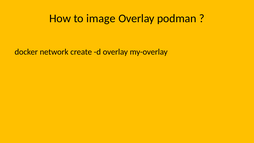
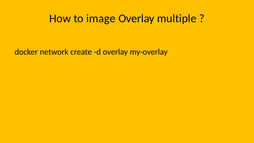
podman: podman -> multiple
